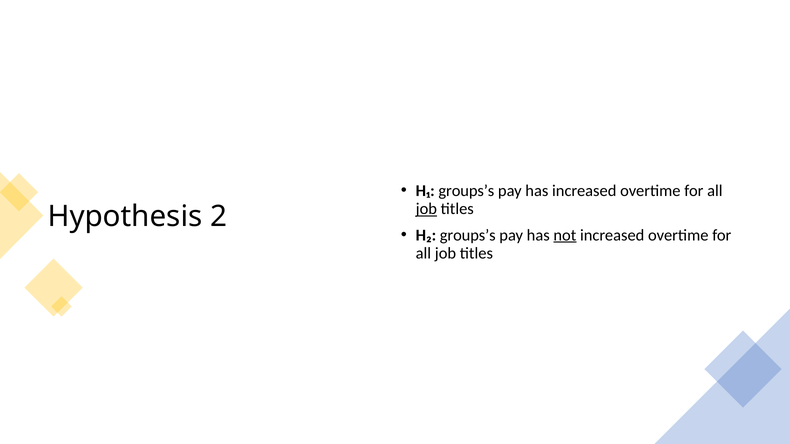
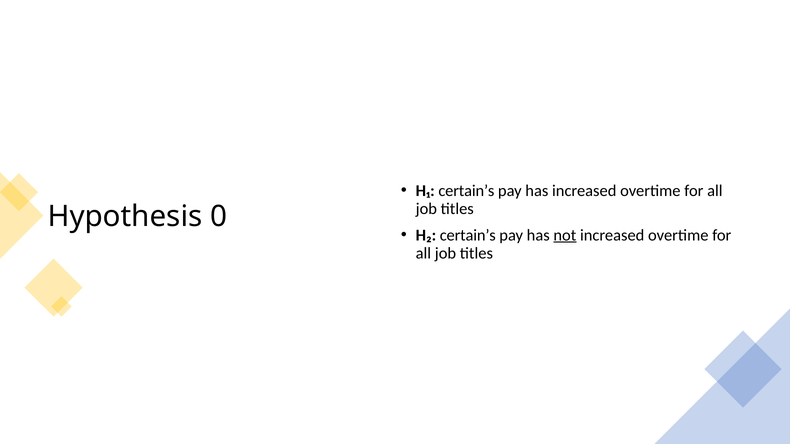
H₁ groups’s: groups’s -> certain’s
job at (426, 209) underline: present -> none
2: 2 -> 0
H₂ groups’s: groups’s -> certain’s
